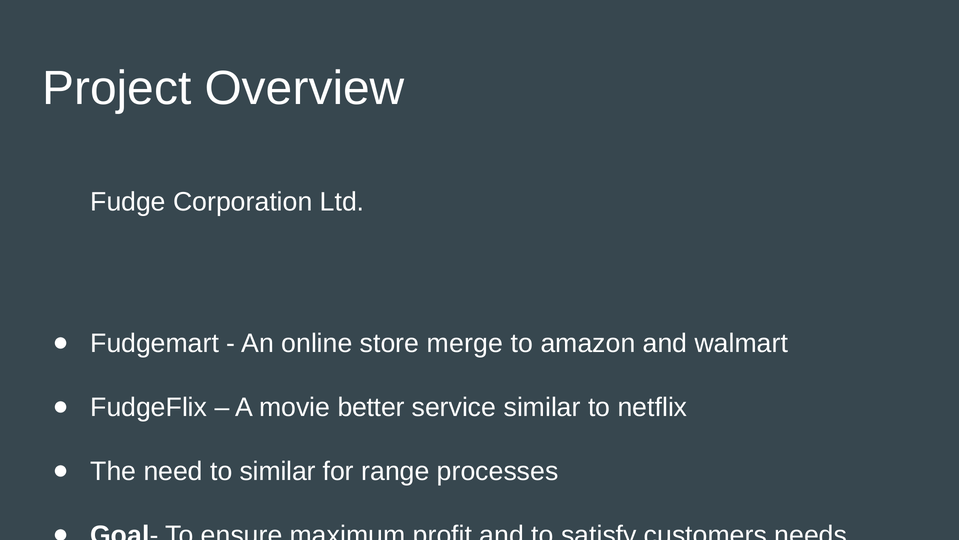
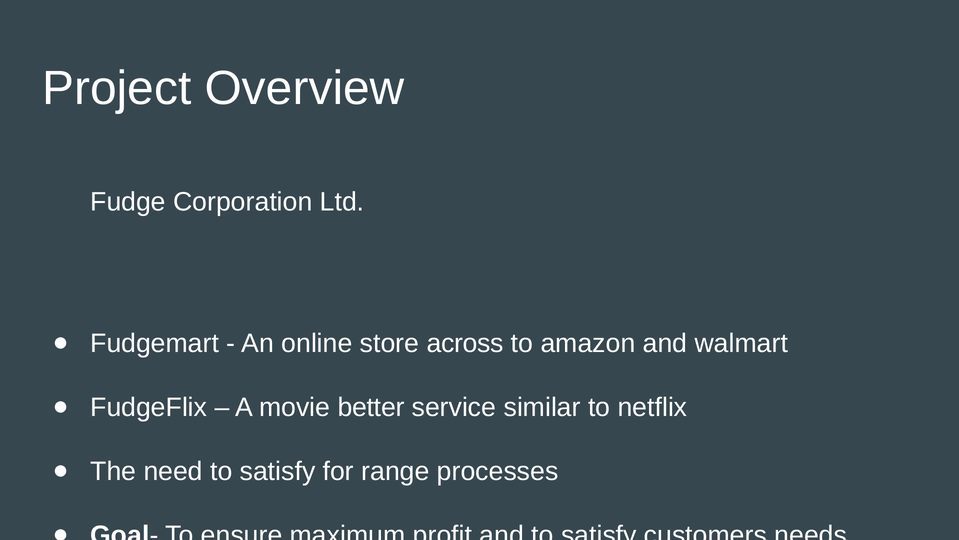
merge: merge -> across
need to similar: similar -> satisfy
